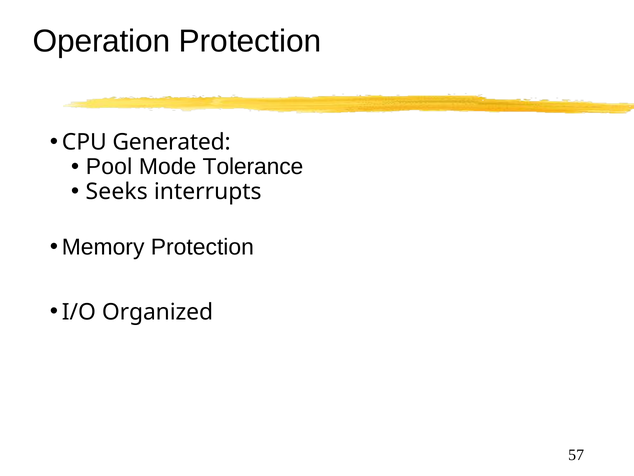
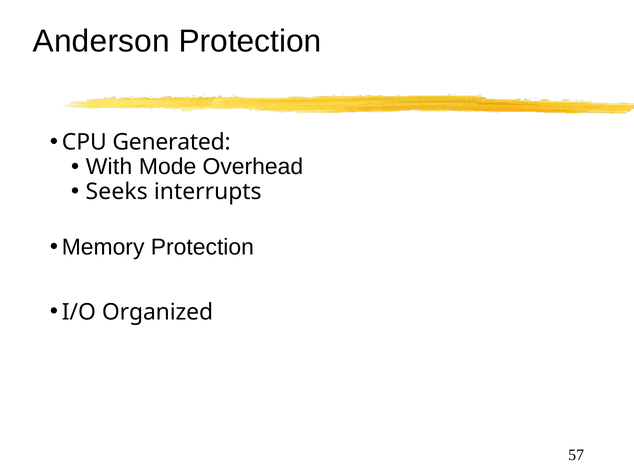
Operation: Operation -> Anderson
Pool: Pool -> With
Tolerance: Tolerance -> Overhead
